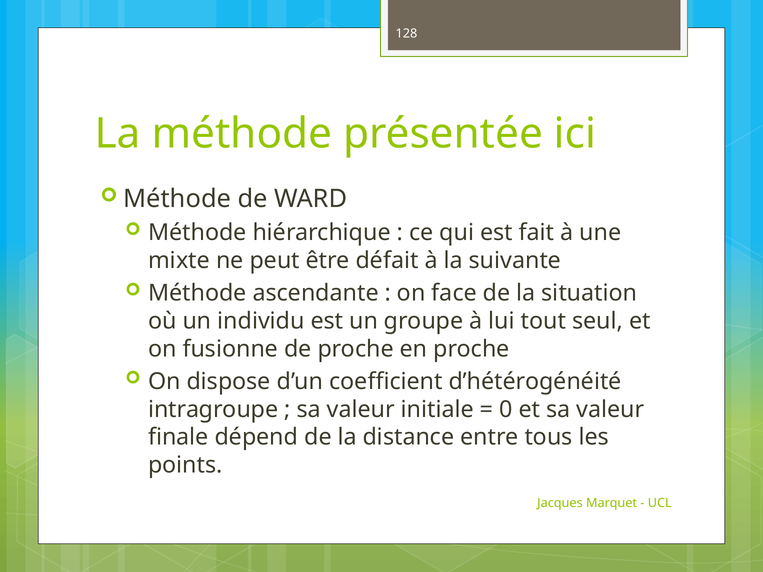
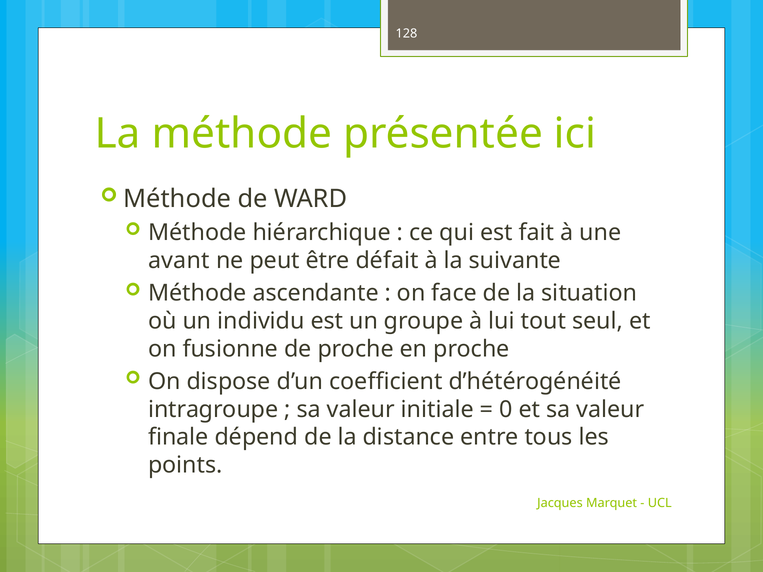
mixte: mixte -> avant
